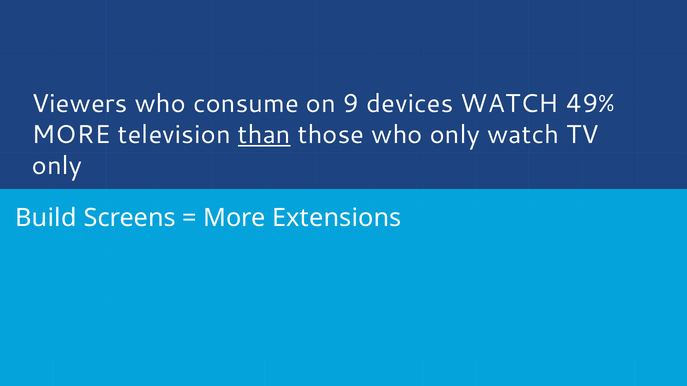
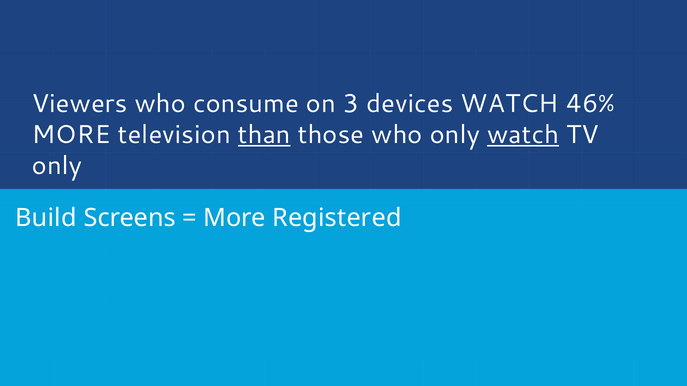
9: 9 -> 3
49%: 49% -> 46%
watch at (523, 135) underline: none -> present
Extensions: Extensions -> Registered
